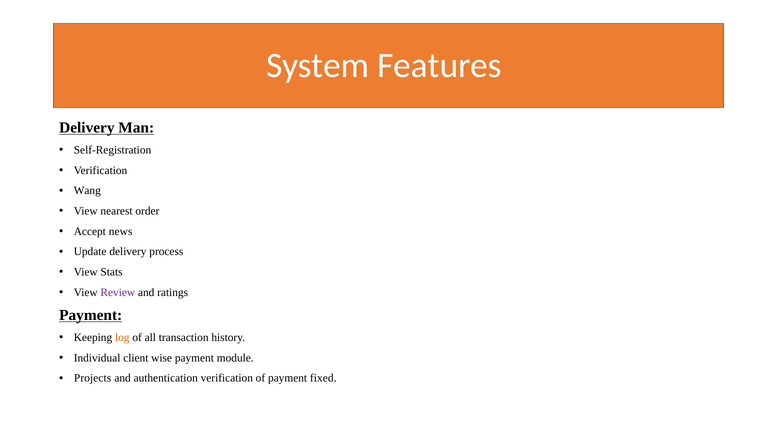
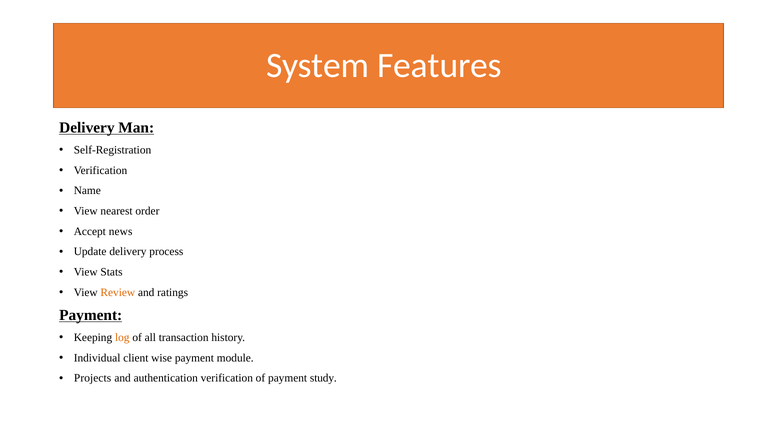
Wang: Wang -> Name
Review colour: purple -> orange
fixed: fixed -> study
